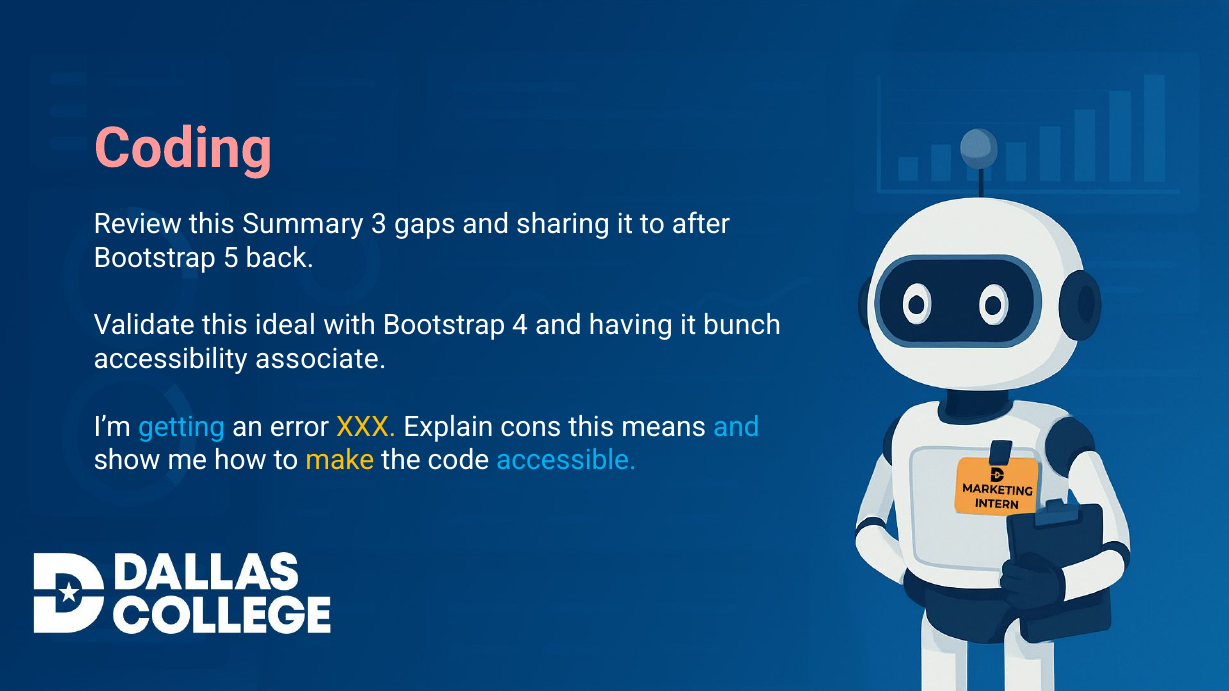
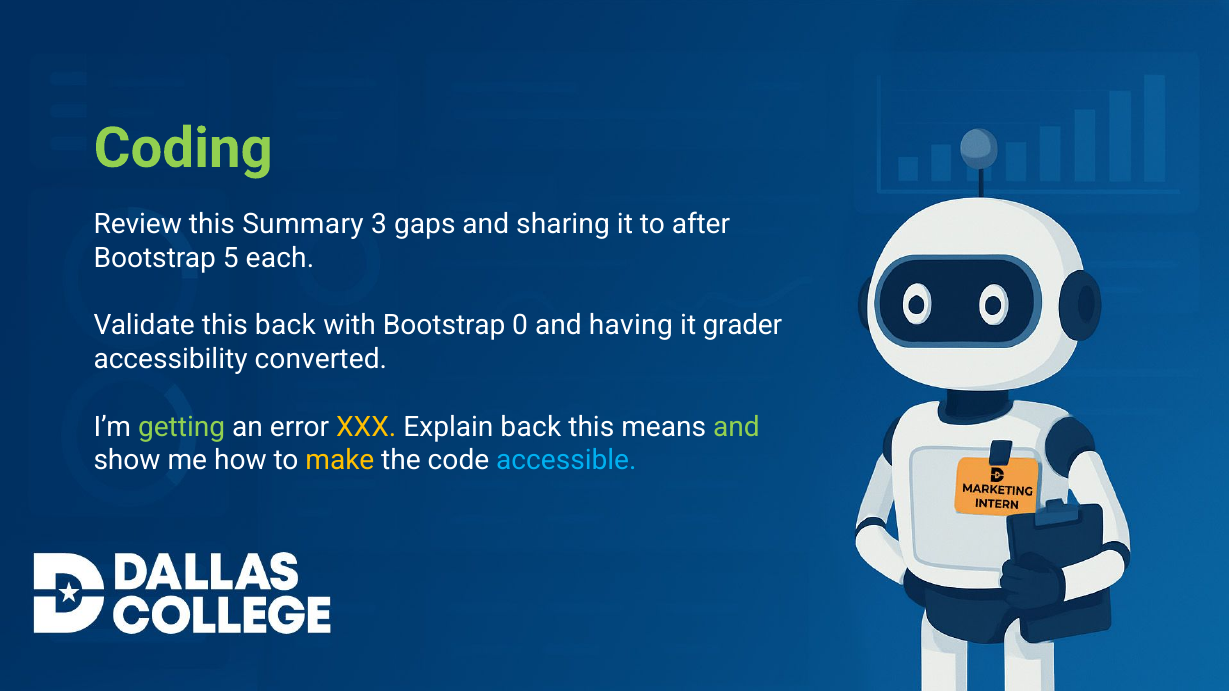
Coding colour: pink -> light green
back: back -> each
this ideal: ideal -> back
4: 4 -> 0
bunch: bunch -> grader
associate: associate -> converted
getting colour: light blue -> light green
Explain cons: cons -> back
and at (736, 427) colour: light blue -> light green
